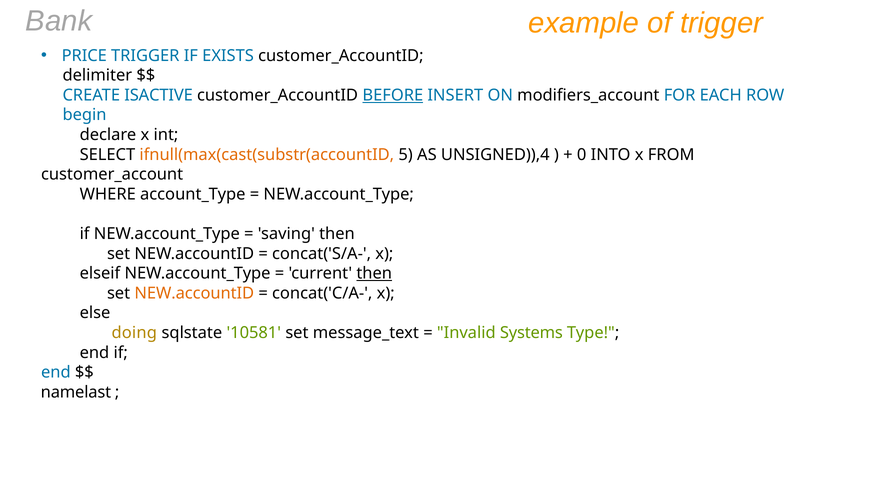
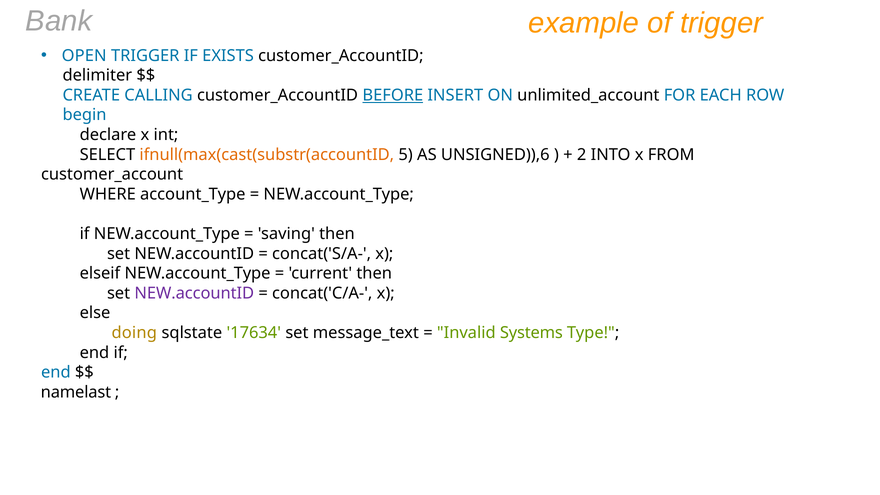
PRICE: PRICE -> OPEN
ISACTIVE: ISACTIVE -> CALLING
modifiers_account: modifiers_account -> unlimited_account
UNSIGNED)),4: UNSIGNED)),4 -> UNSIGNED)),6
0: 0 -> 2
then at (374, 273) underline: present -> none
NEW.accountID at (194, 293) colour: orange -> purple
10581: 10581 -> 17634
